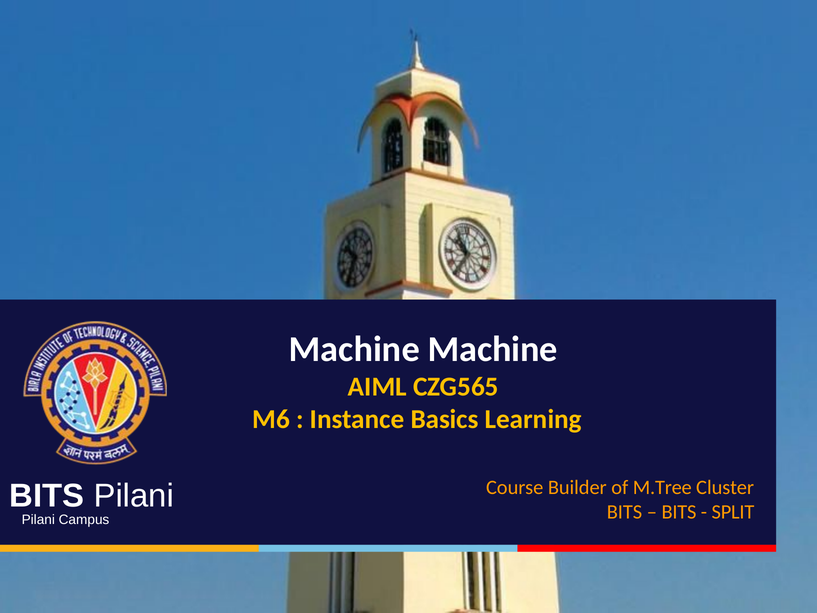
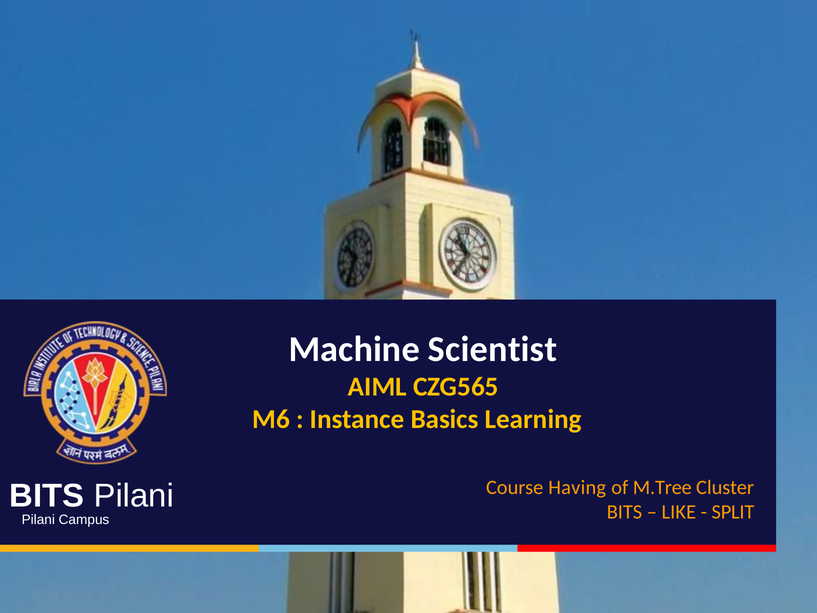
Machine Machine: Machine -> Scientist
Builder: Builder -> Having
BITS at (679, 512): BITS -> LIKE
